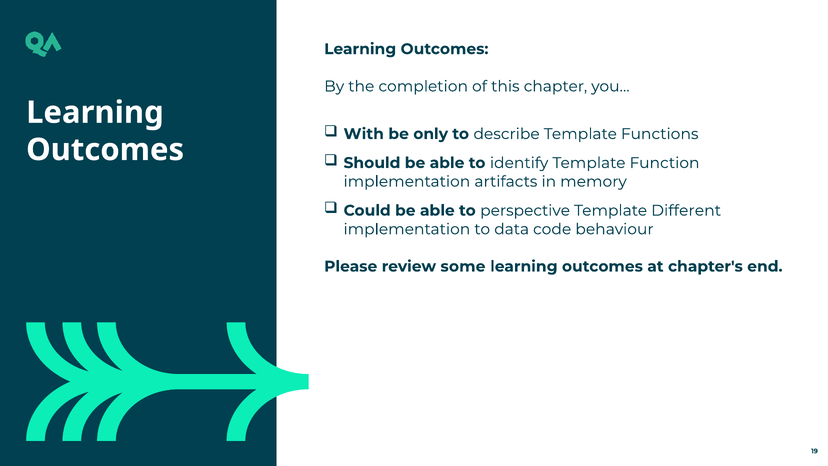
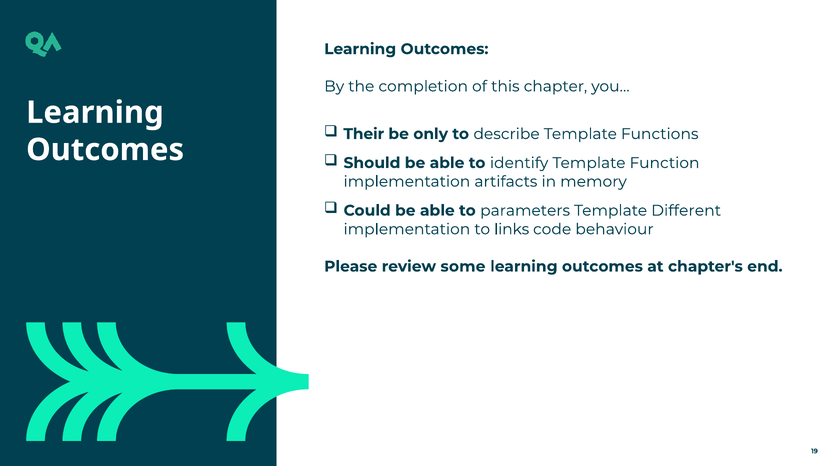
With: With -> Their
perspective: perspective -> parameters
data: data -> links
